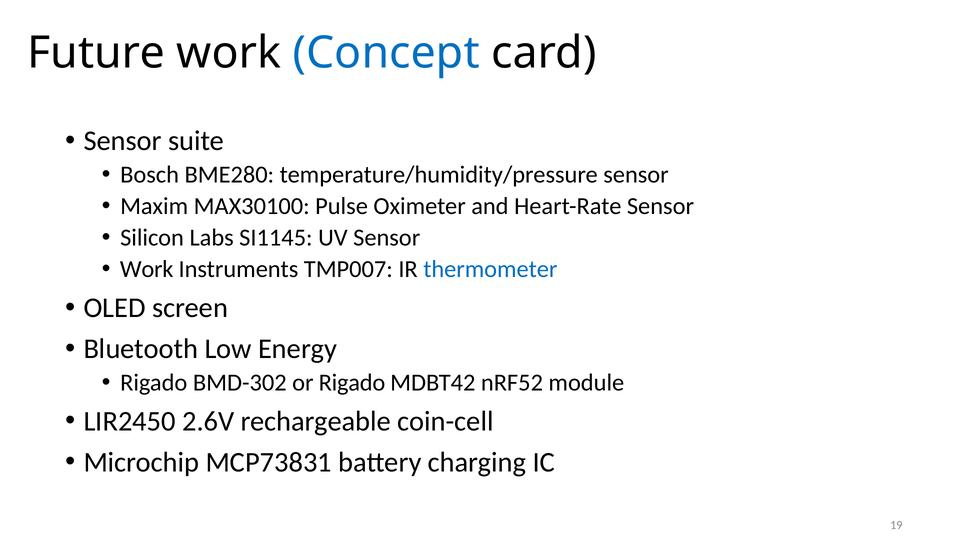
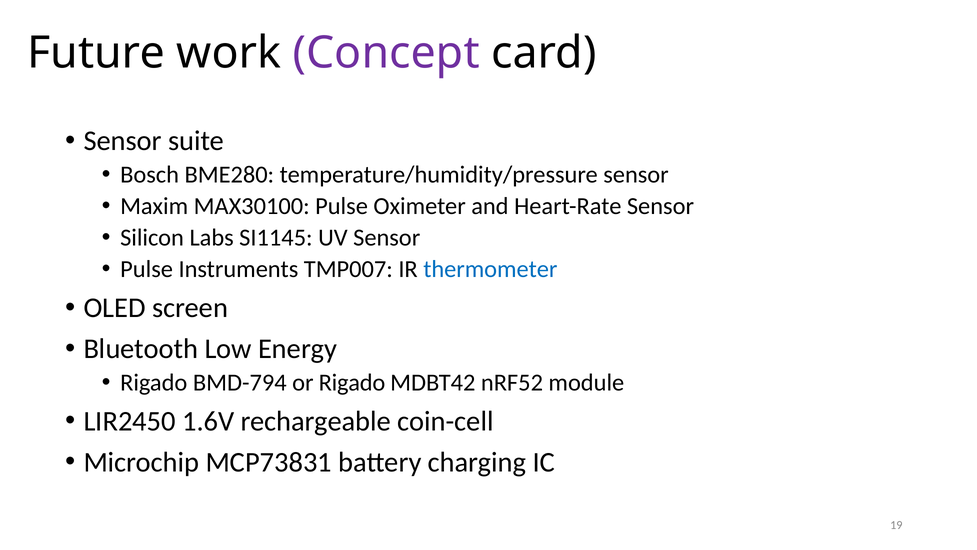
Concept colour: blue -> purple
Work at (147, 269): Work -> Pulse
BMD-302: BMD-302 -> BMD-794
2.6V: 2.6V -> 1.6V
